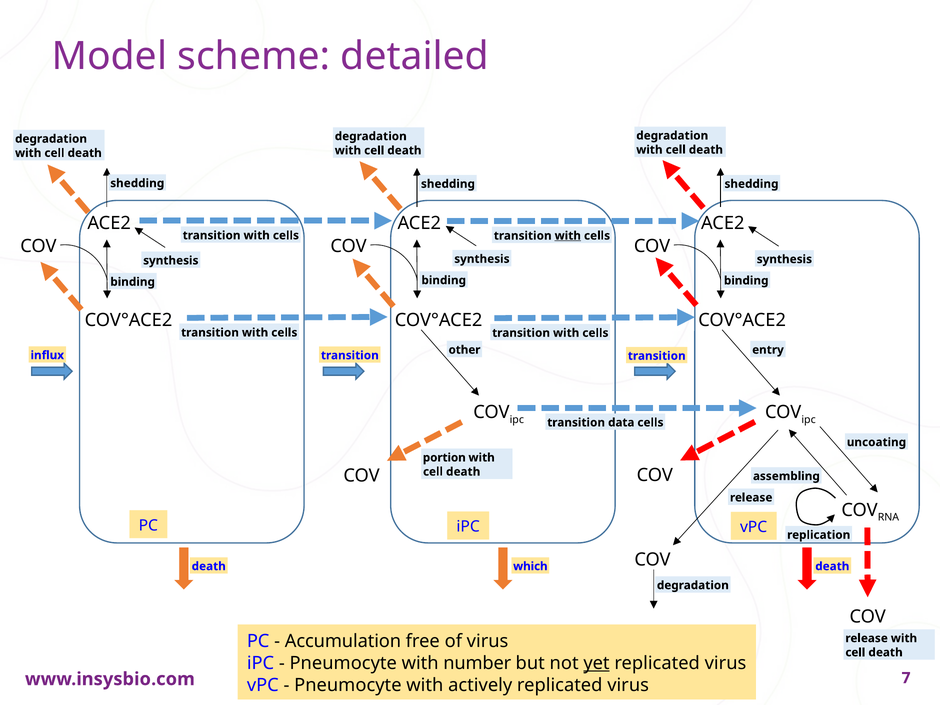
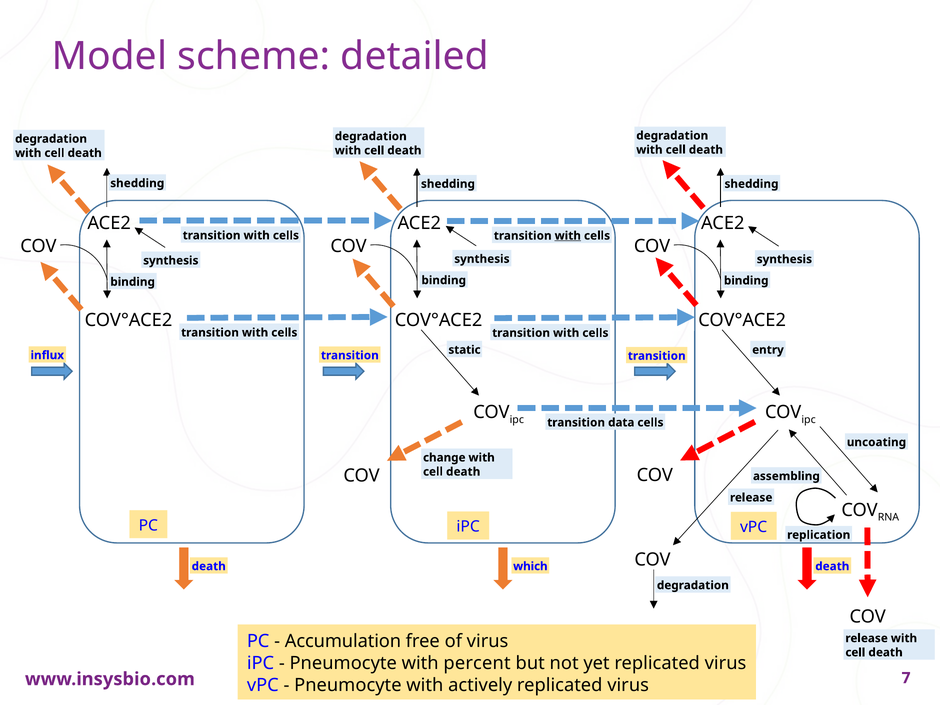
other: other -> static
portion: portion -> change
number: number -> percent
yet underline: present -> none
